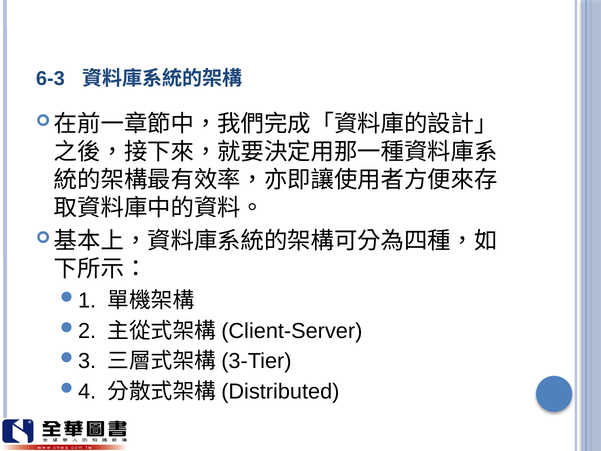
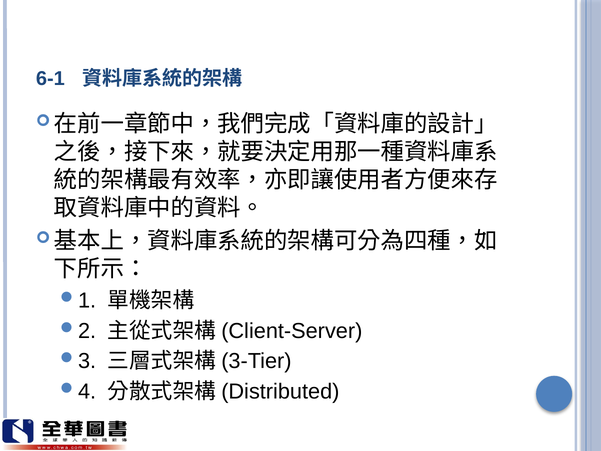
6-3: 6-3 -> 6-1
